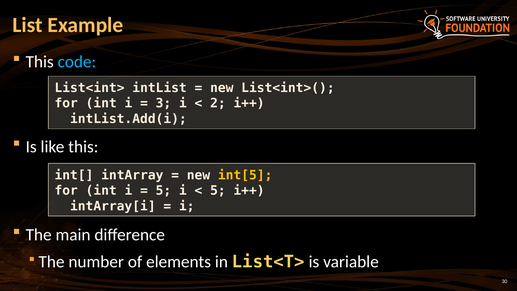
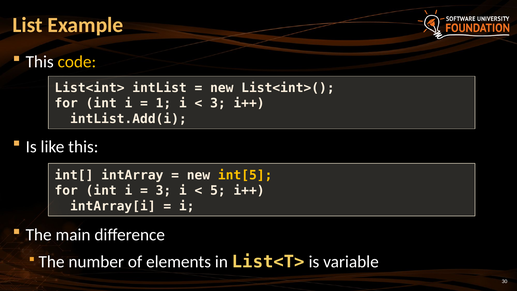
code colour: light blue -> yellow
3: 3 -> 1
2 at (218, 103): 2 -> 3
5 at (163, 191): 5 -> 3
